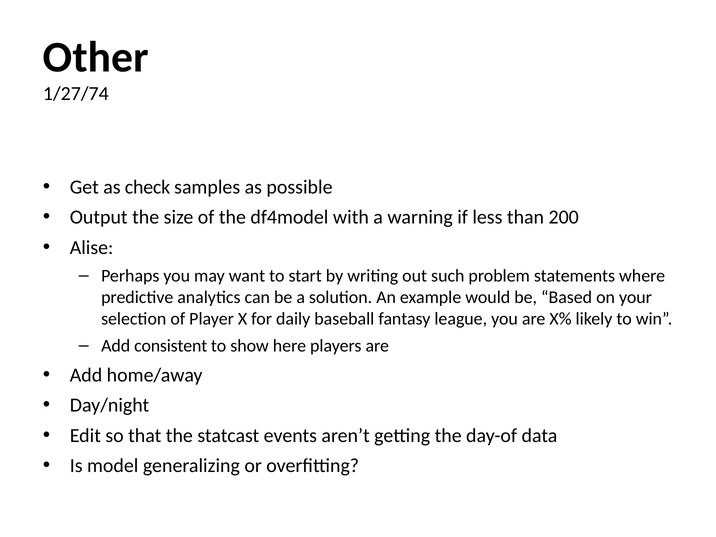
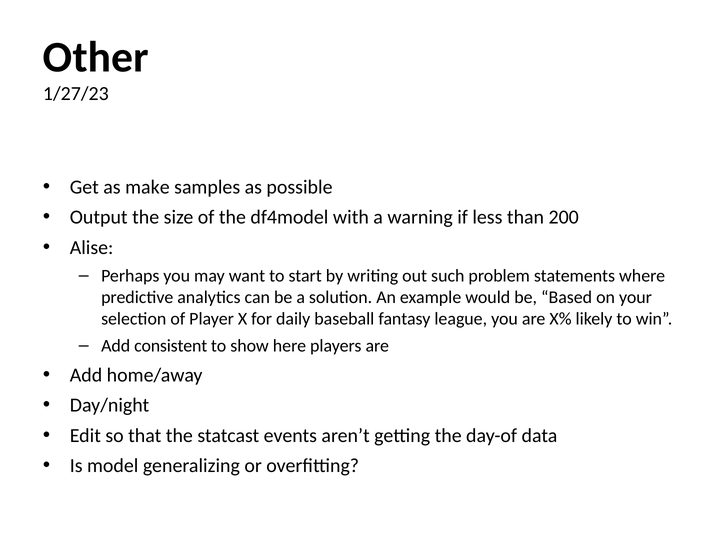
1/27/74: 1/27/74 -> 1/27/23
check: check -> make
